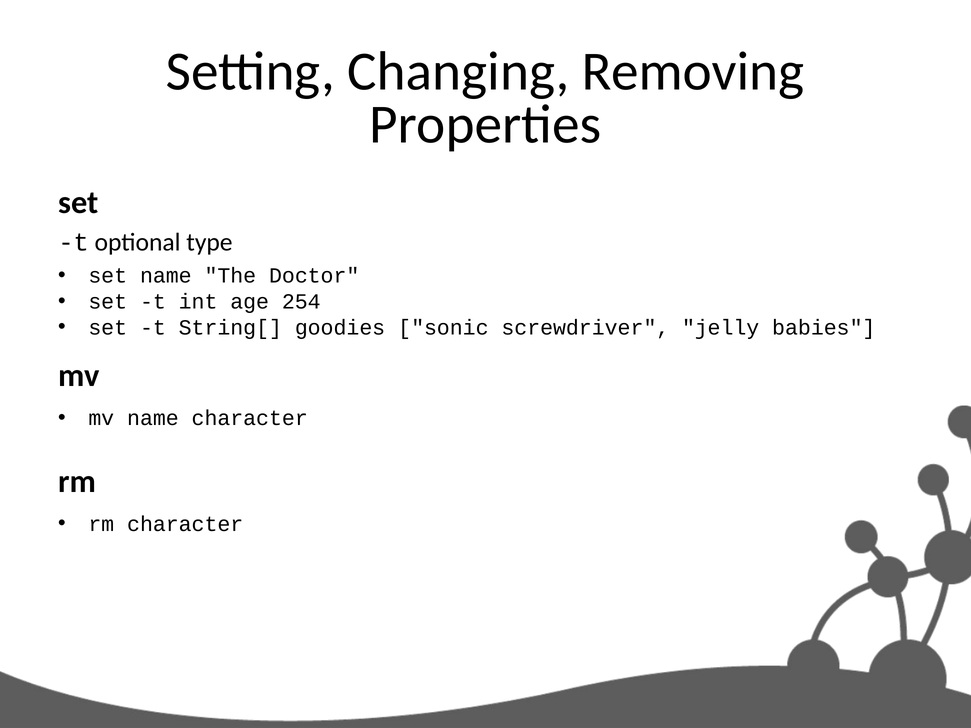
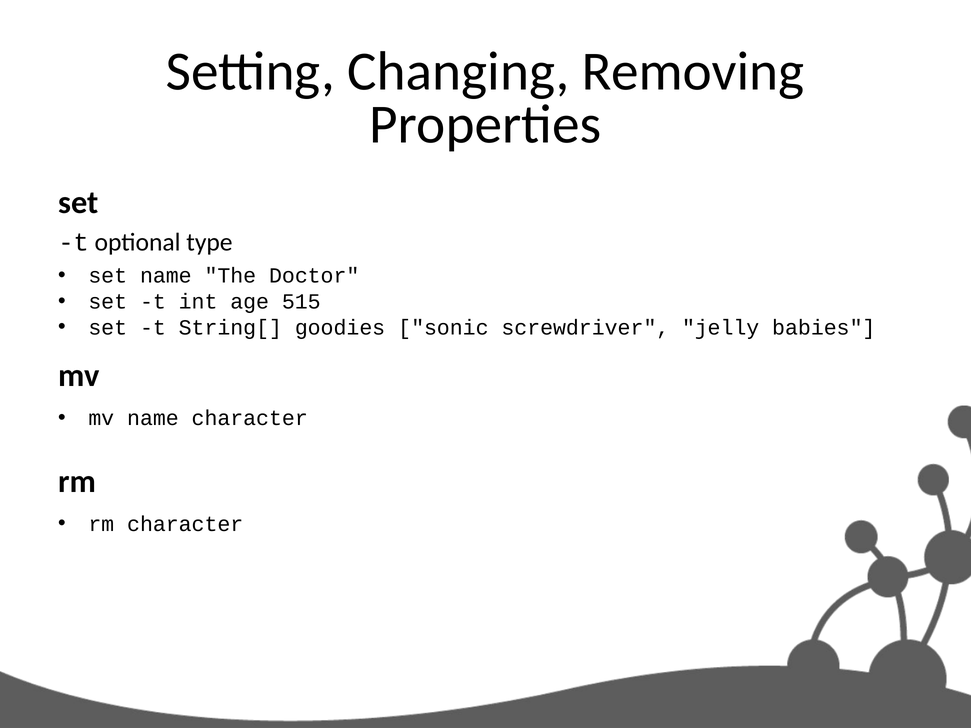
254: 254 -> 515
